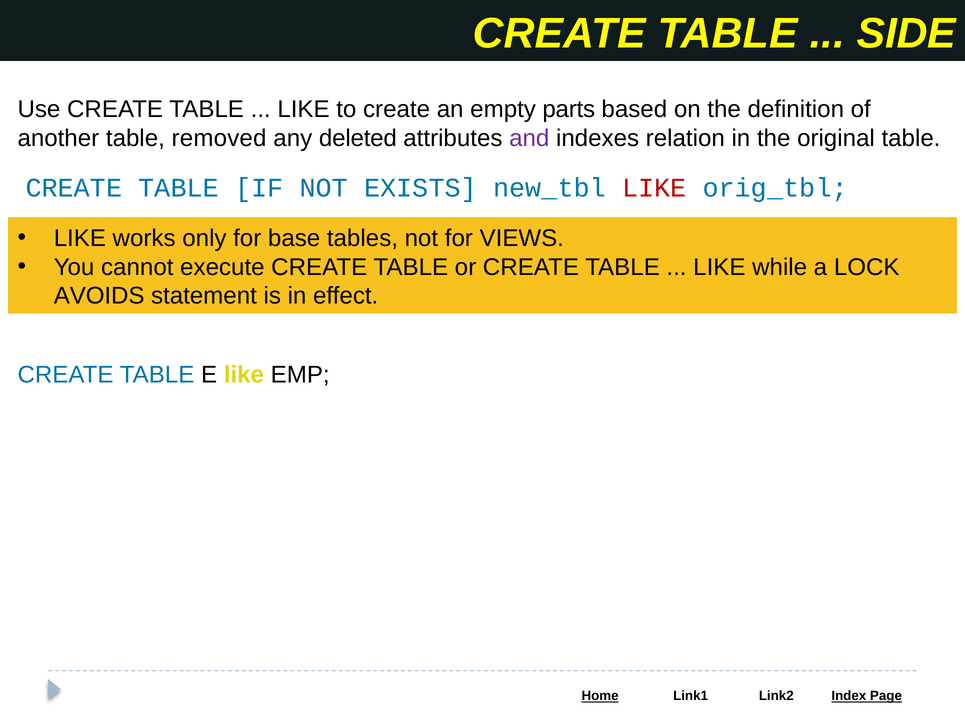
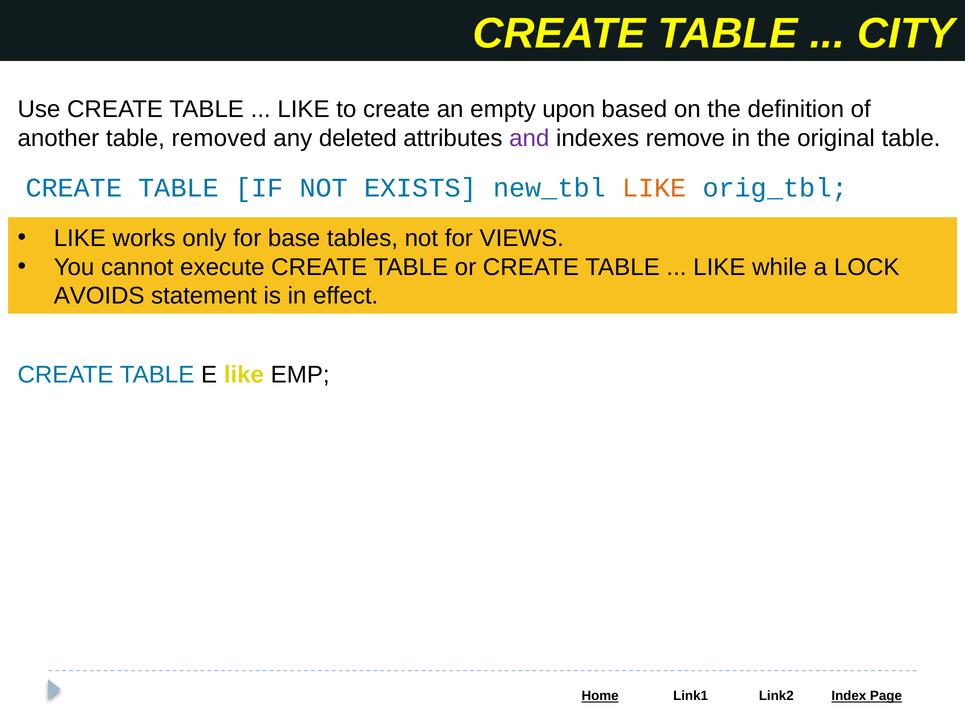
SIDE: SIDE -> CITY
parts: parts -> upon
relation: relation -> remove
LIKE at (654, 188) colour: red -> orange
